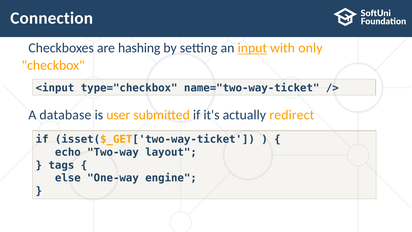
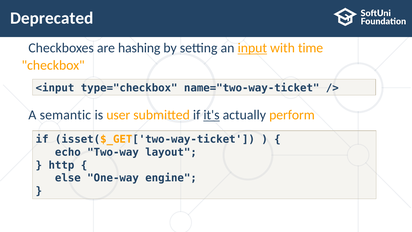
Connection: Connection -> Deprecated
only: only -> time
database: database -> semantic
it's underline: none -> present
redirect: redirect -> perform
tags: tags -> http
